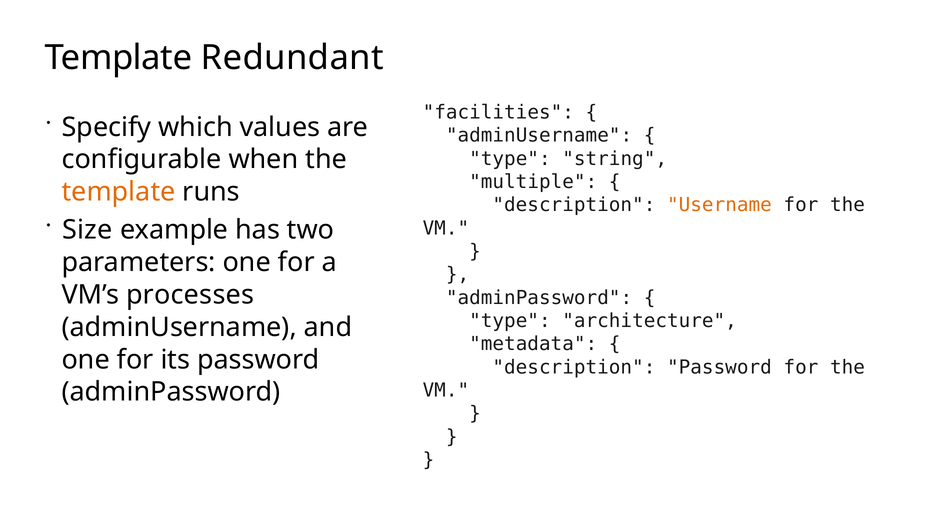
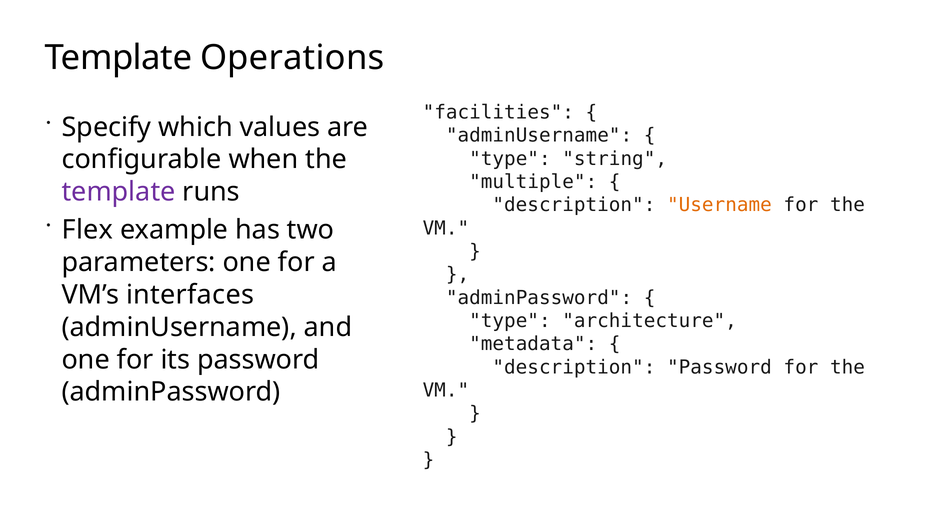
Redundant: Redundant -> Operations
template at (119, 192) colour: orange -> purple
Size: Size -> Flex
processes: processes -> interfaces
